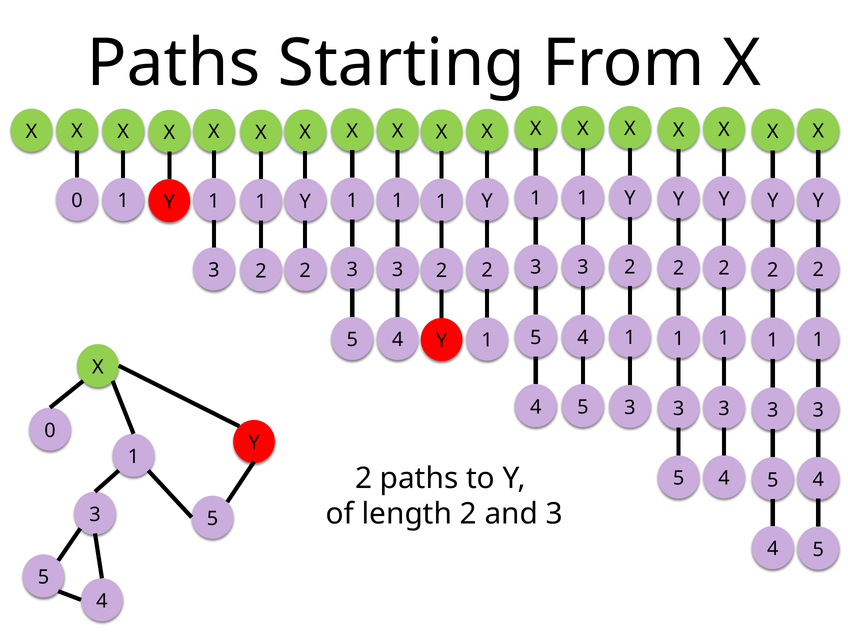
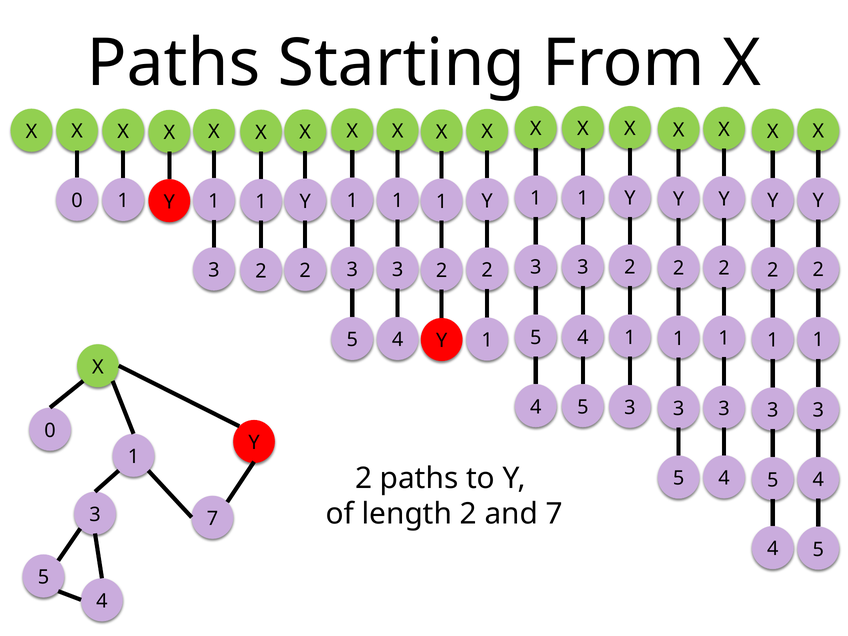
and 3: 3 -> 7
5 at (212, 519): 5 -> 7
